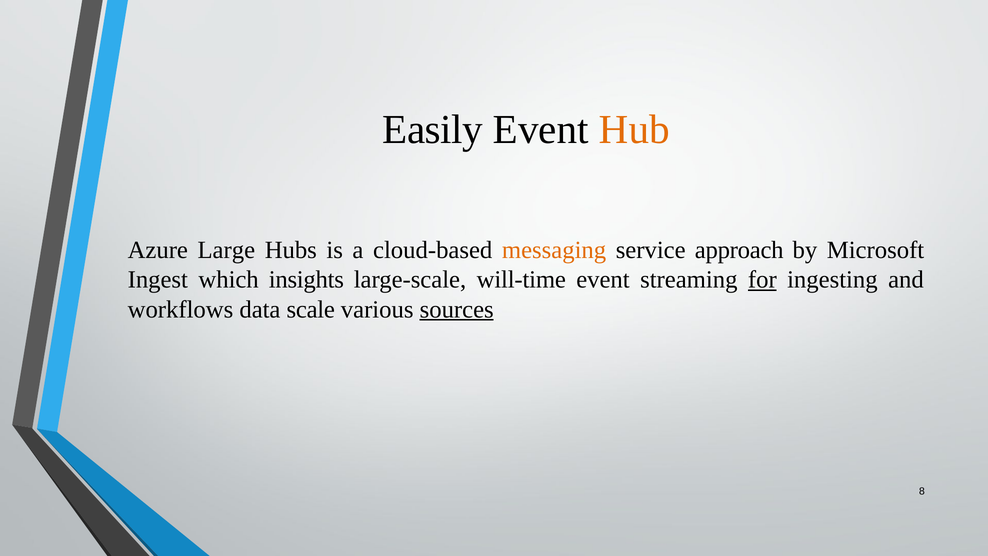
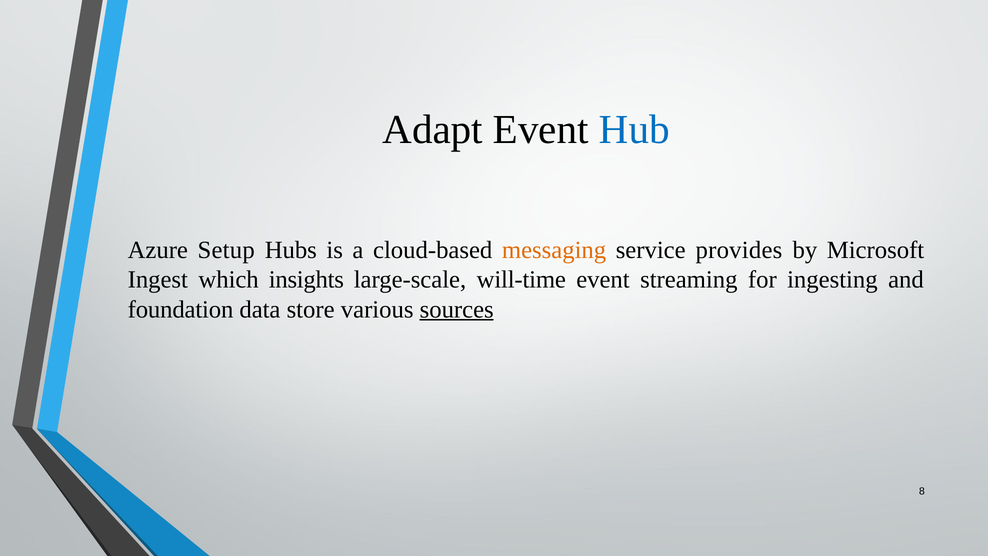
Easily: Easily -> Adapt
Hub colour: orange -> blue
Large: Large -> Setup
approach: approach -> provides
for underline: present -> none
workflows: workflows -> foundation
scale: scale -> store
